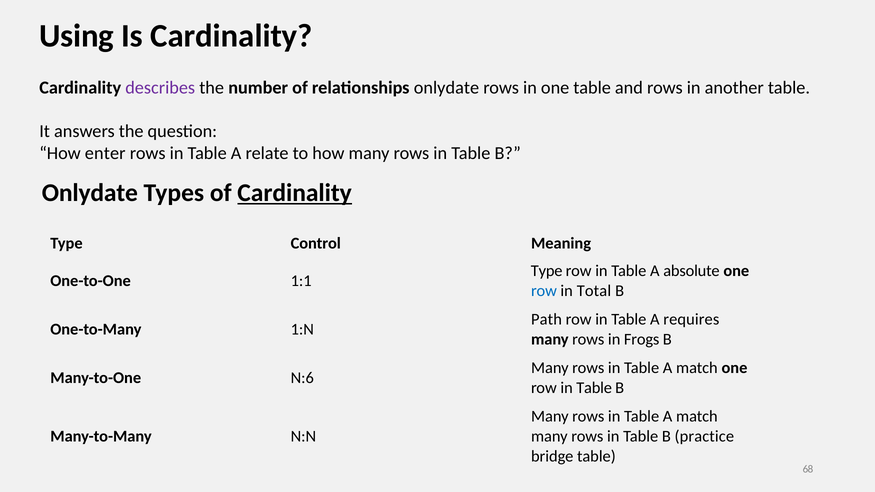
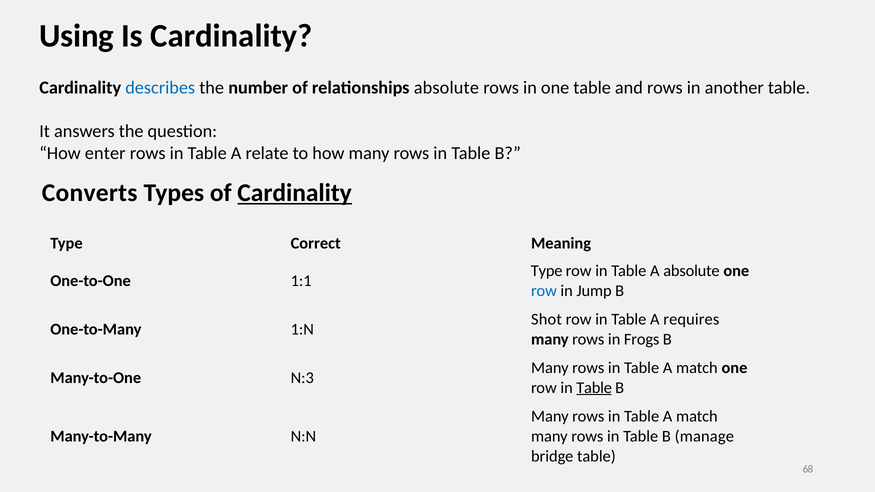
describes colour: purple -> blue
relationships onlydate: onlydate -> absolute
Onlydate at (90, 193): Onlydate -> Converts
Control: Control -> Correct
Total: Total -> Jump
Path: Path -> Shot
N:6: N:6 -> N:3
Table at (594, 388) underline: none -> present
practice: practice -> manage
